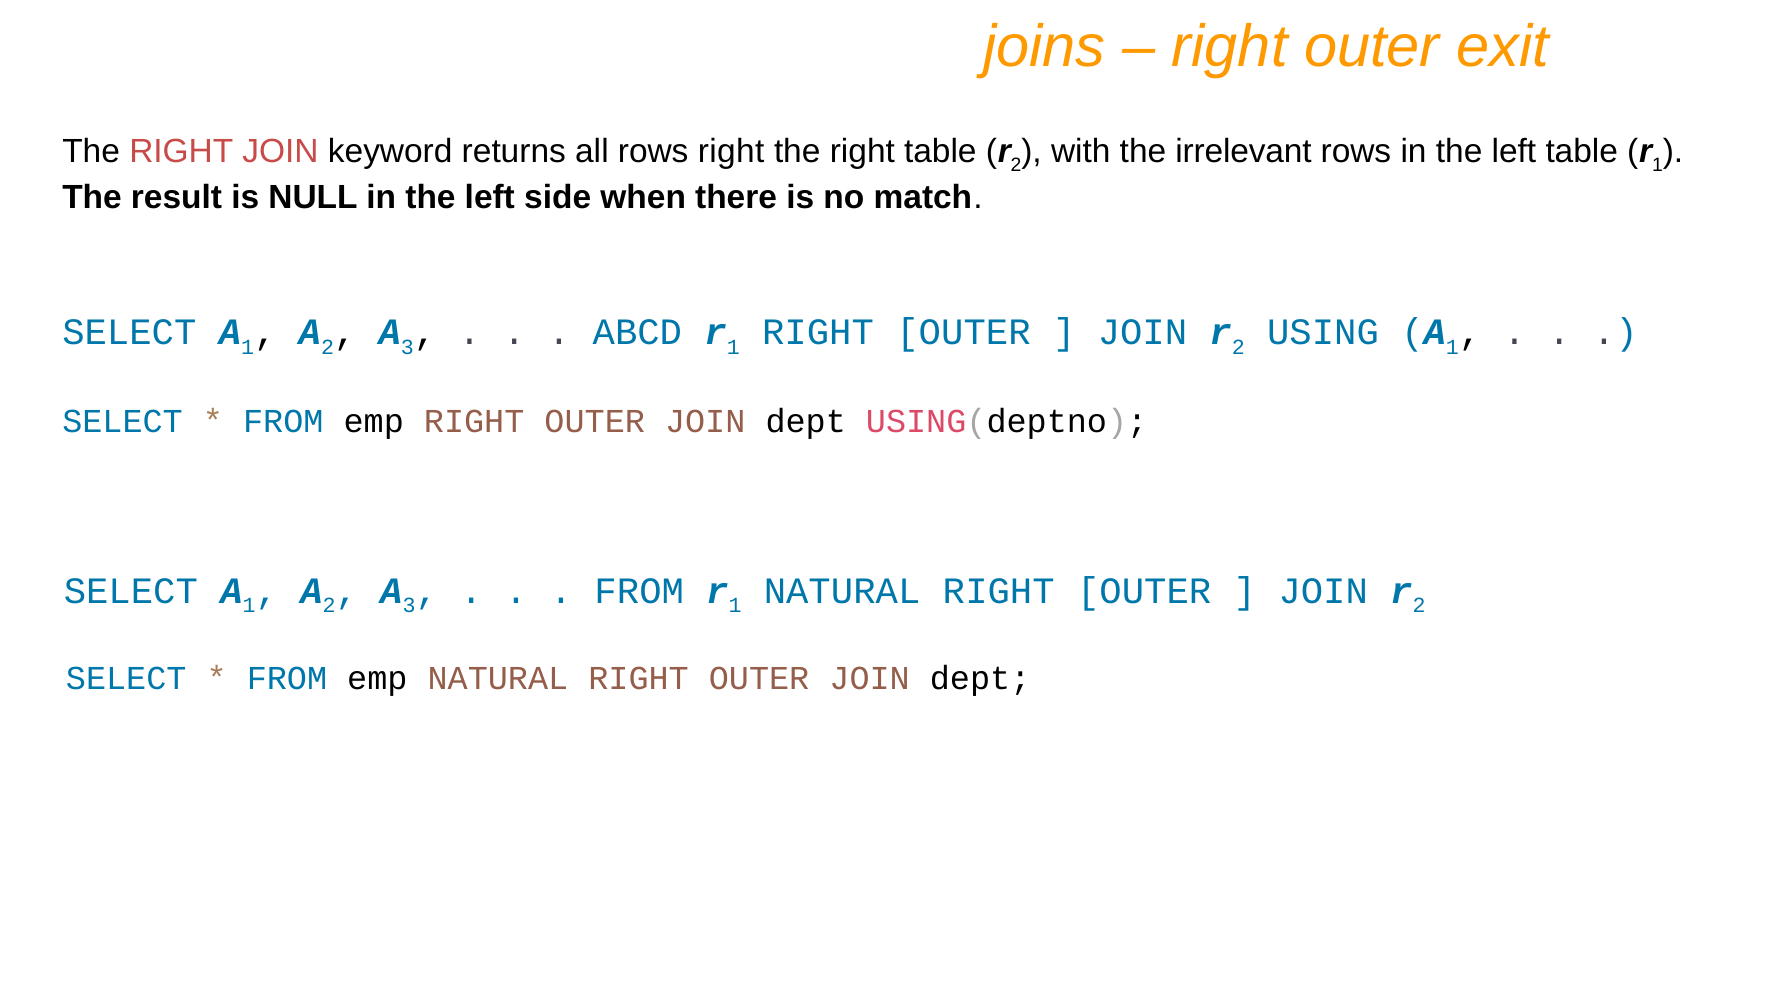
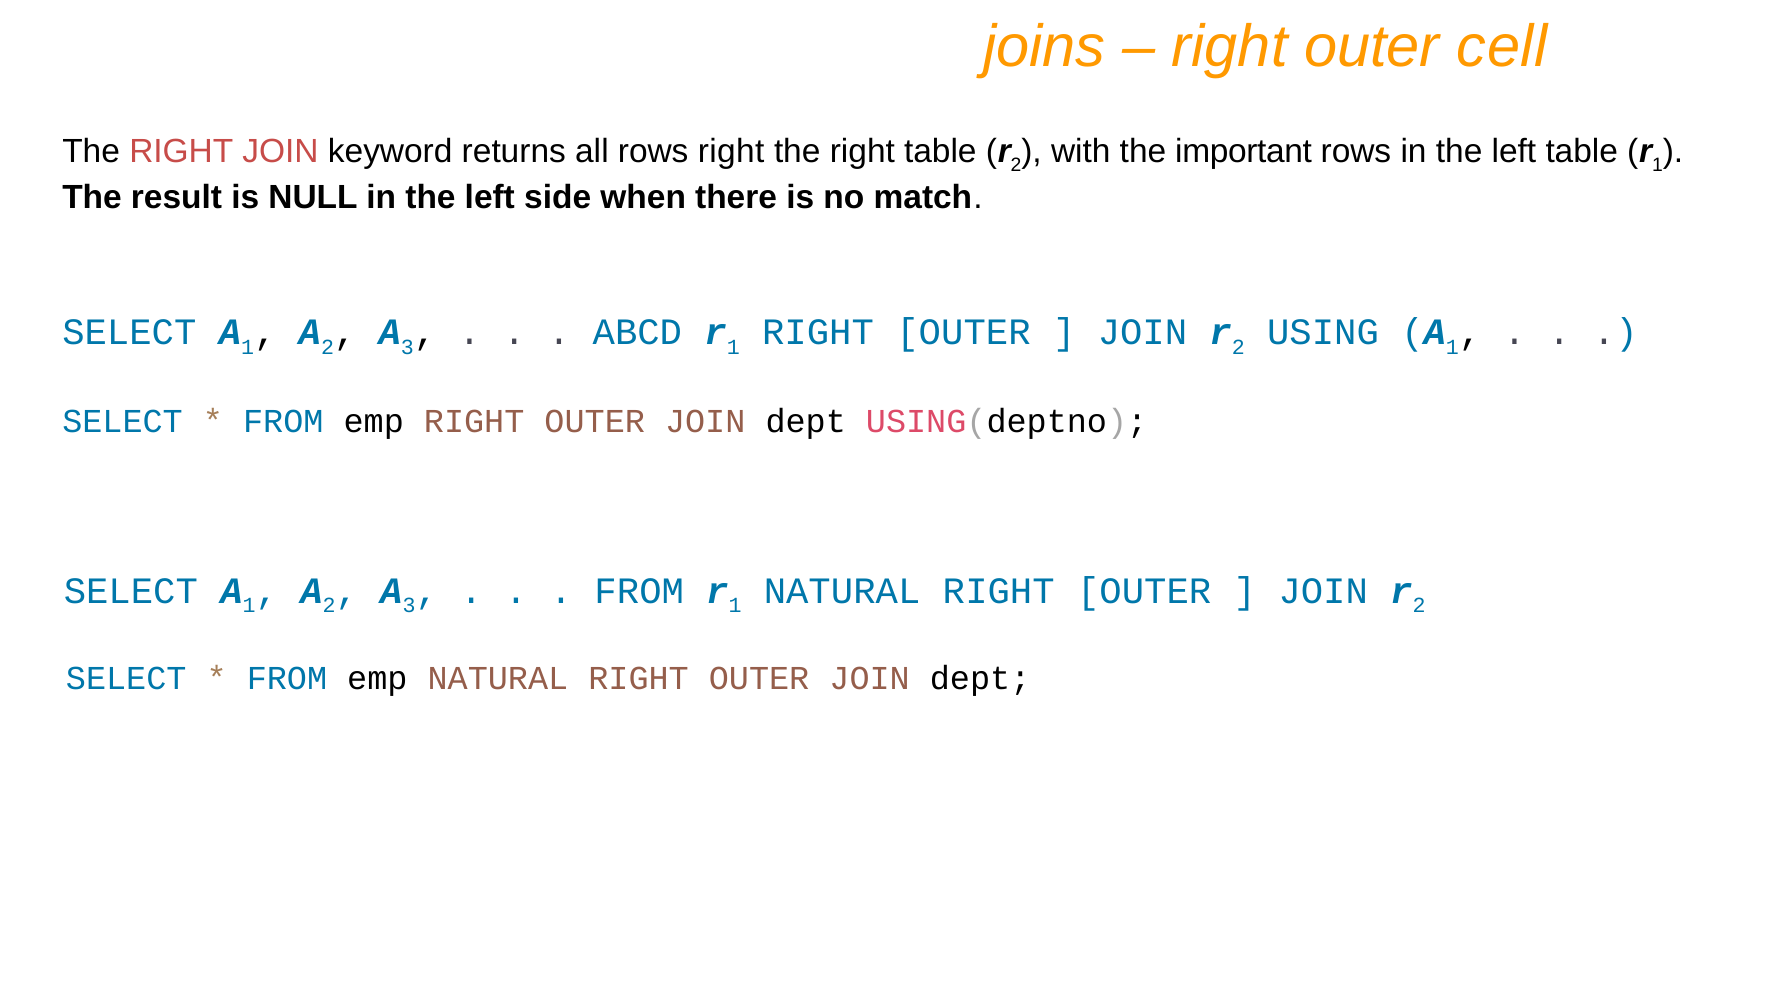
exit: exit -> cell
irrelevant: irrelevant -> important
